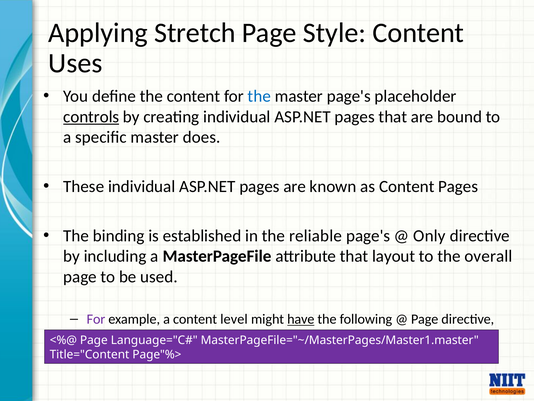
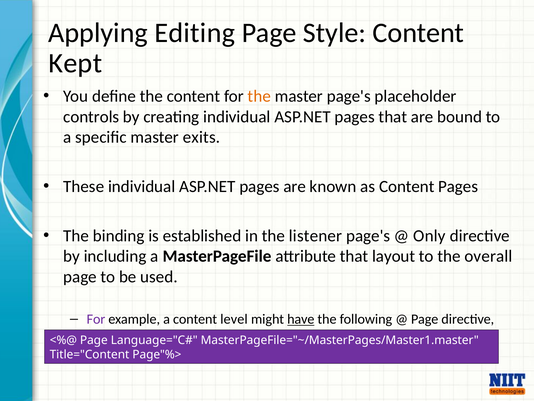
Stretch: Stretch -> Editing
Uses: Uses -> Kept
the at (259, 96) colour: blue -> orange
controls underline: present -> none
does: does -> exits
reliable: reliable -> listener
